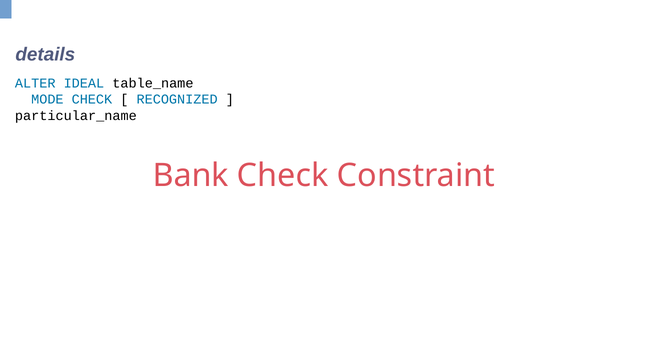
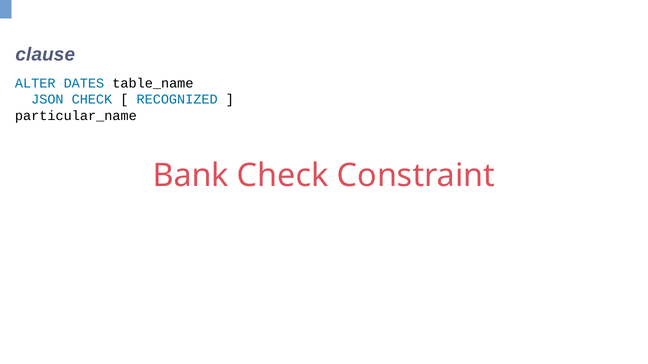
details: details -> clause
IDEAL: IDEAL -> DATES
MODE: MODE -> JSON
